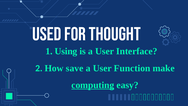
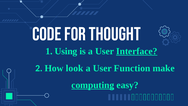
Used: Used -> Code
Interface underline: none -> present
save: save -> look
